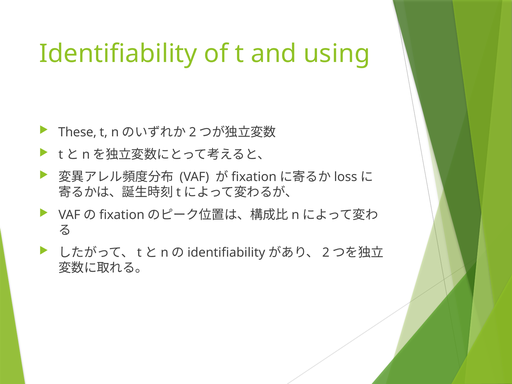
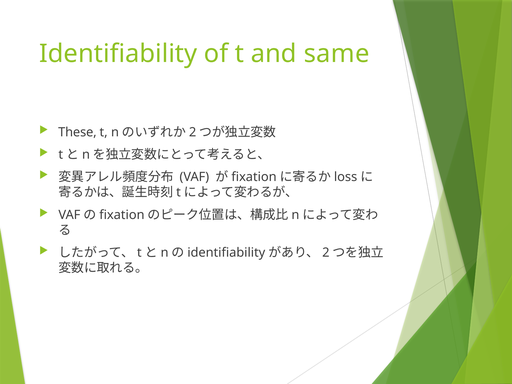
using: using -> same
